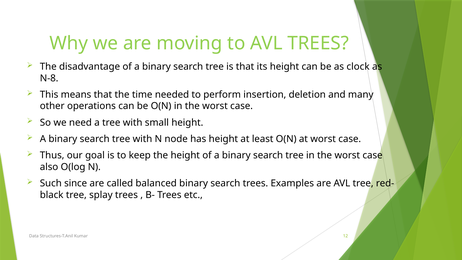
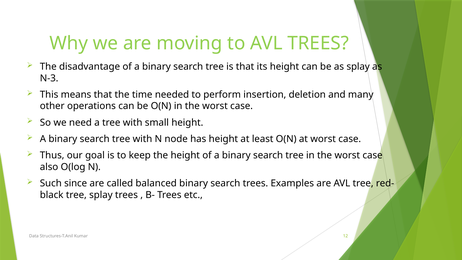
as clock: clock -> splay
N-8: N-8 -> N-3
